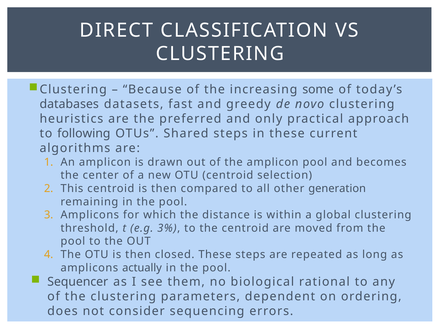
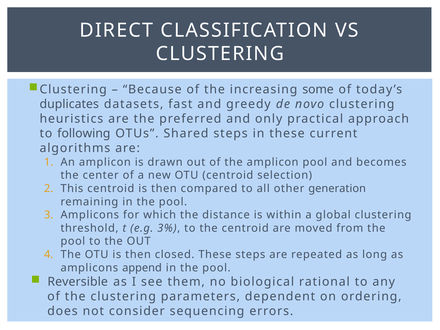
databases: databases -> duplicates
actually: actually -> append
Sequencer: Sequencer -> Reversible
